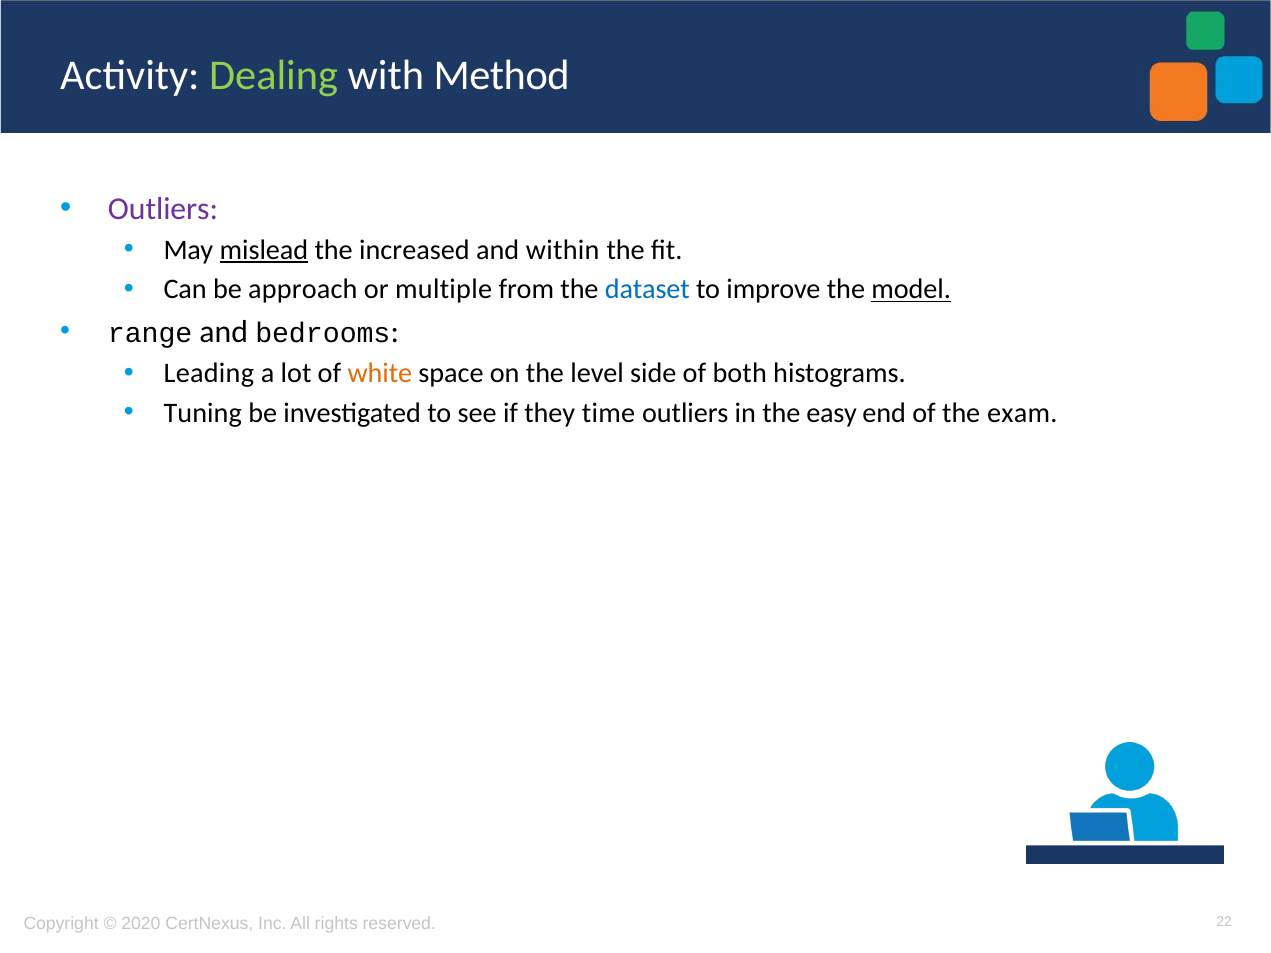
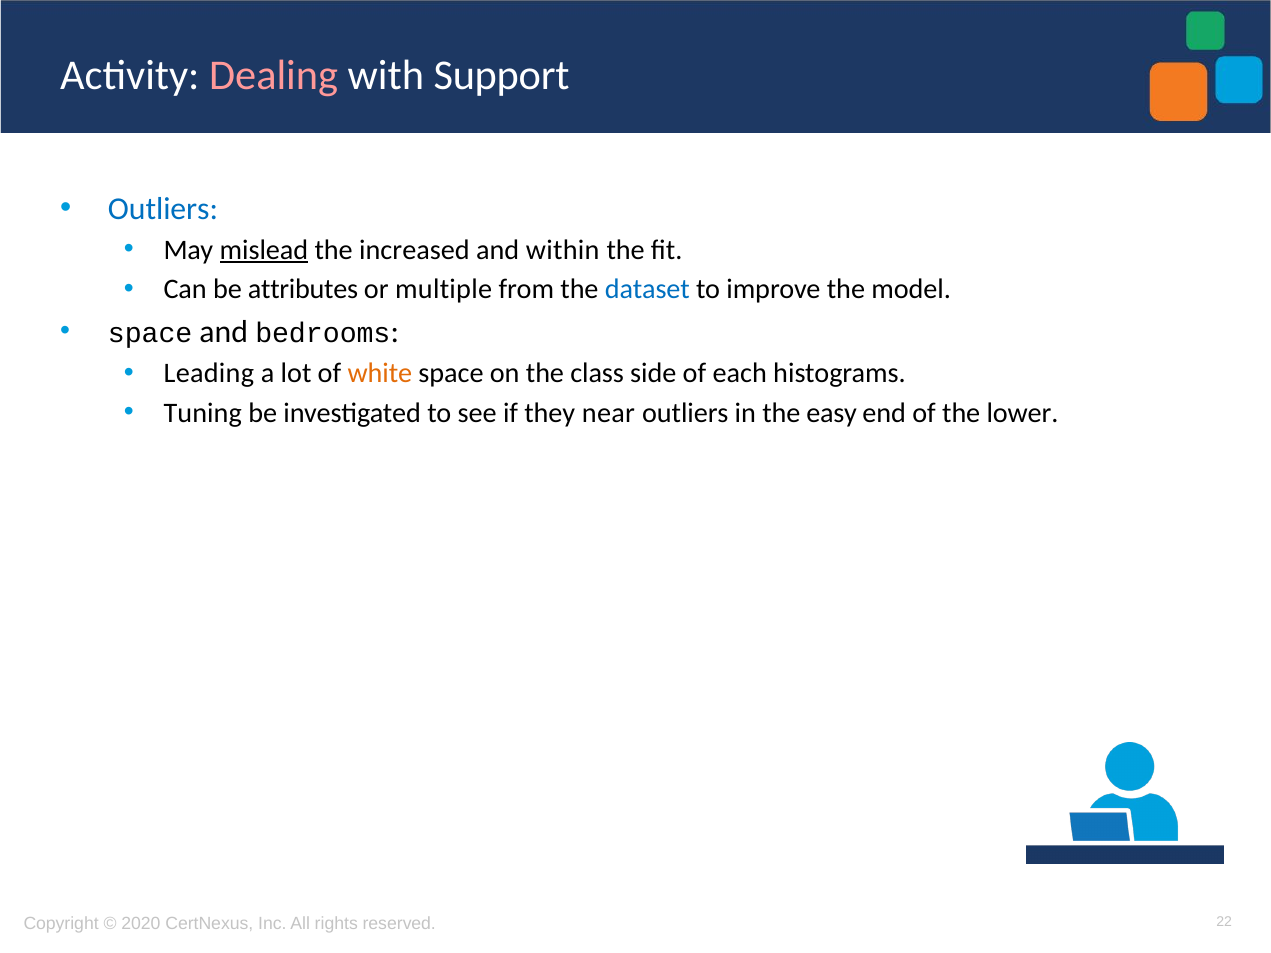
Dealing colour: light green -> pink
Method: Method -> Support
Outliers at (163, 209) colour: purple -> blue
approach: approach -> attributes
model underline: present -> none
range at (150, 333): range -> space
level: level -> class
both: both -> each
time: time -> near
exam: exam -> lower
